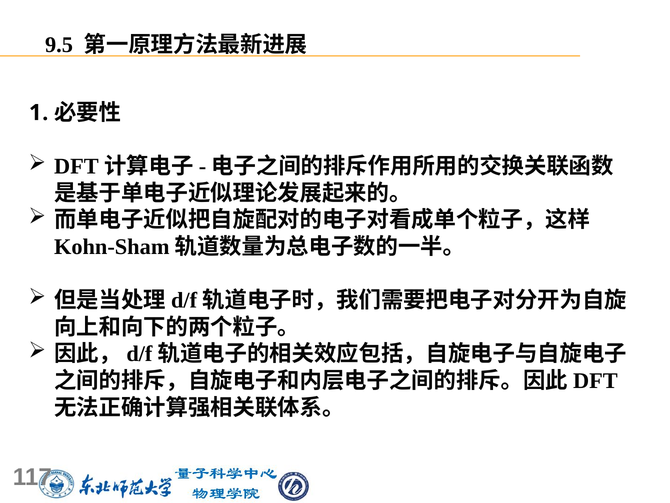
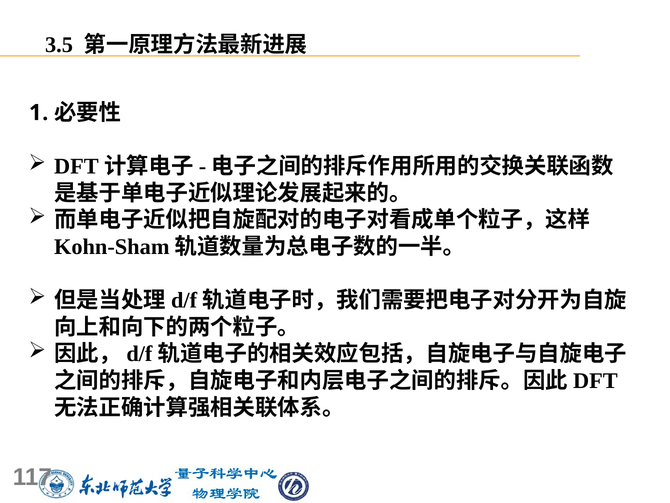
9.5: 9.5 -> 3.5
